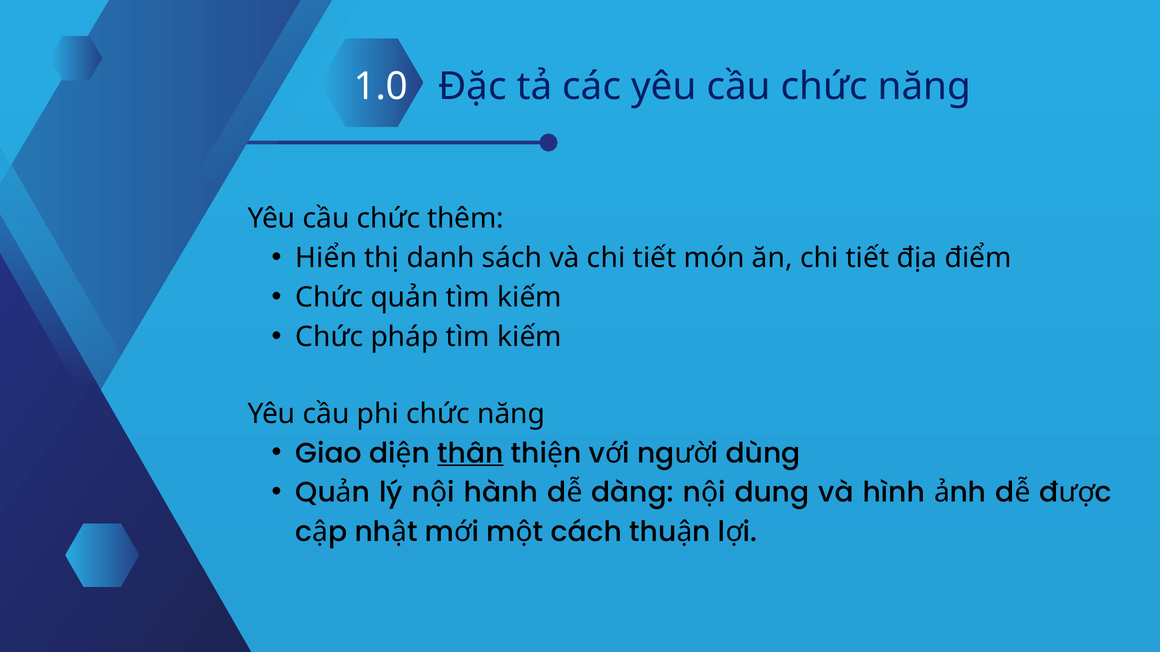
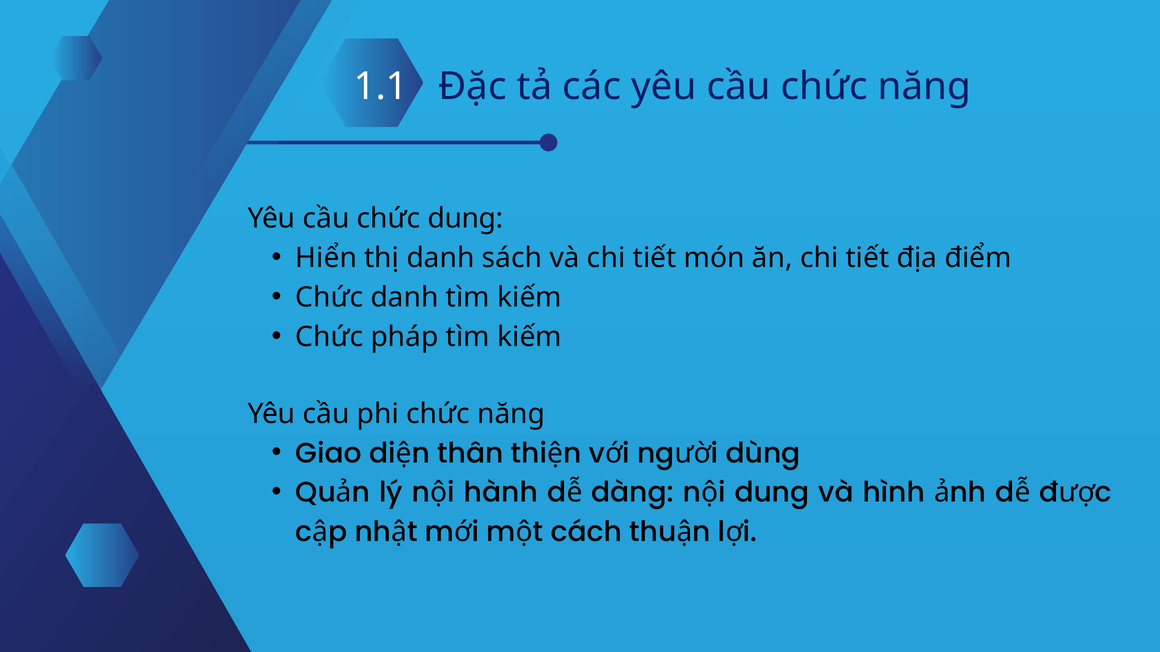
1.0: 1.0 -> 1.1
chức thêm: thêm -> dung
Chức quản: quản -> danh
thân underline: present -> none
